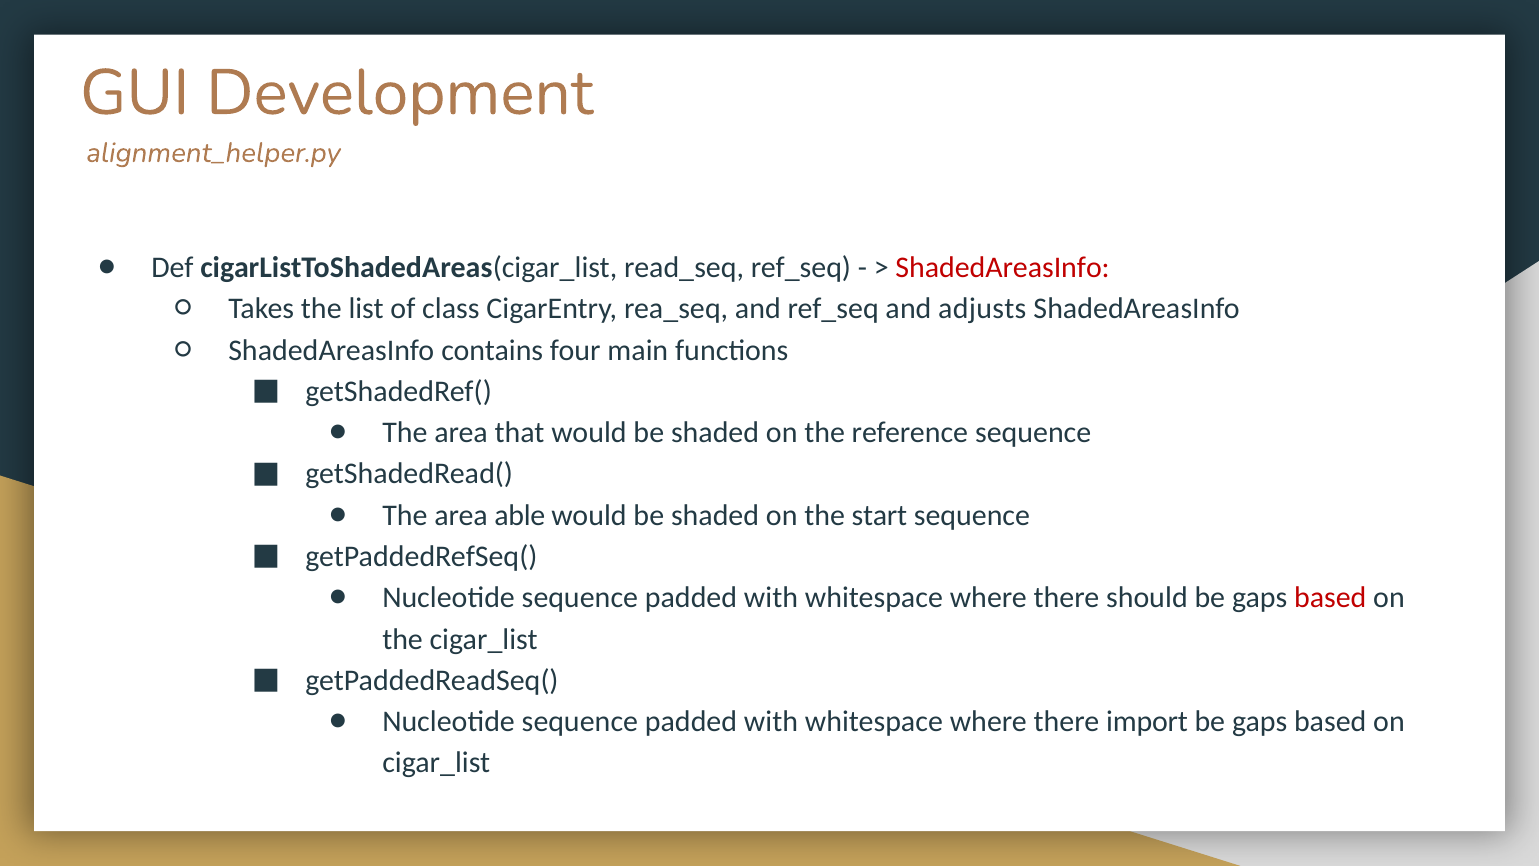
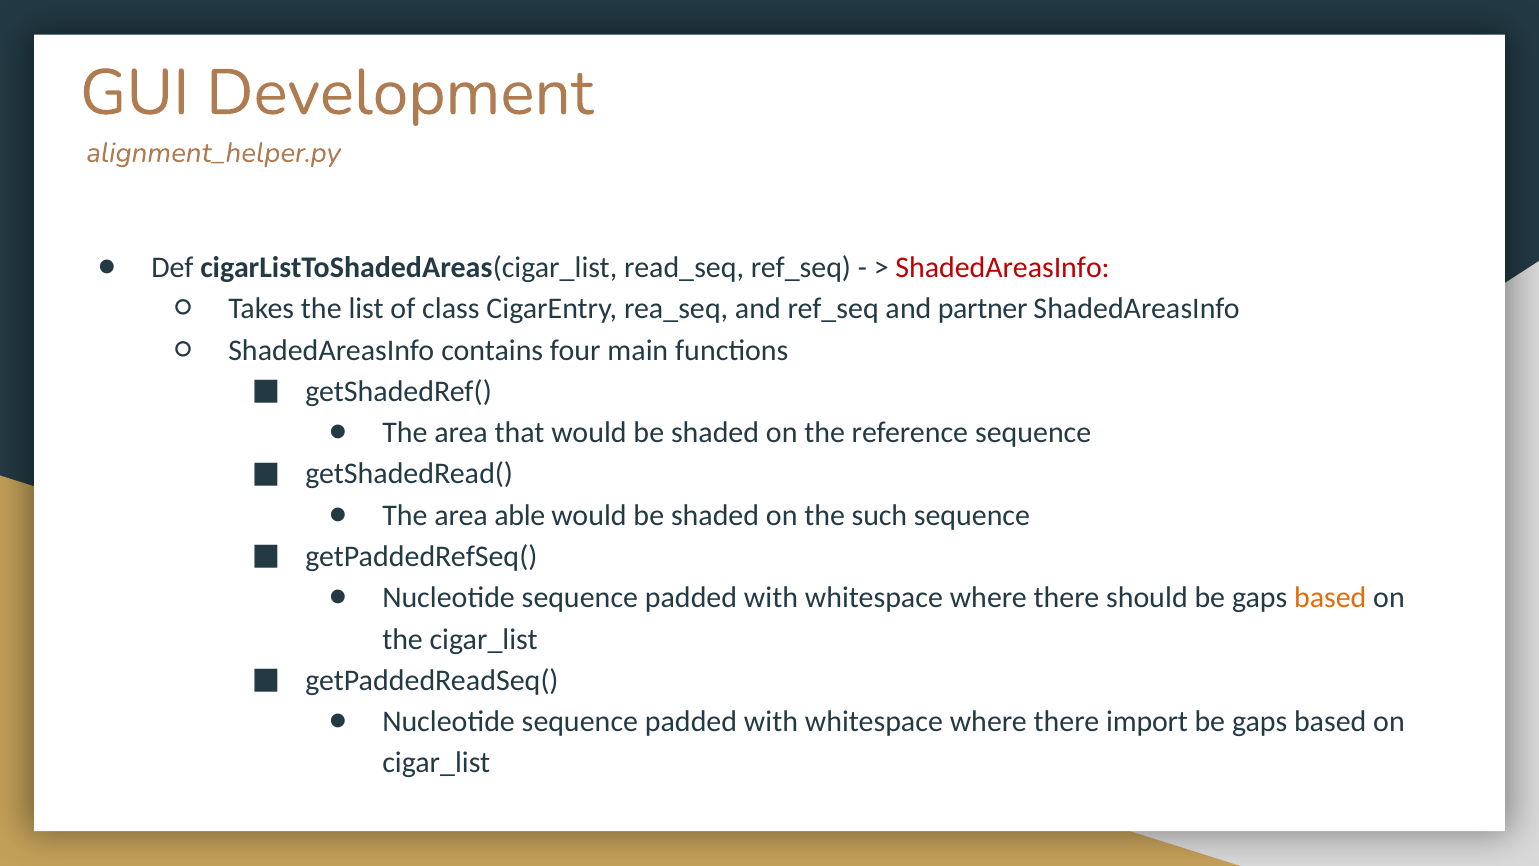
adjusts: adjusts -> partner
start: start -> such
based at (1330, 598) colour: red -> orange
